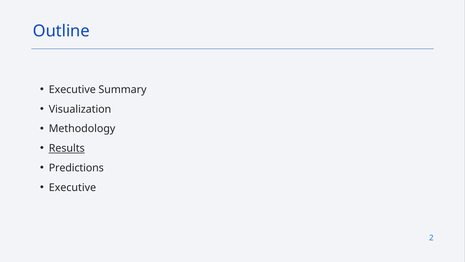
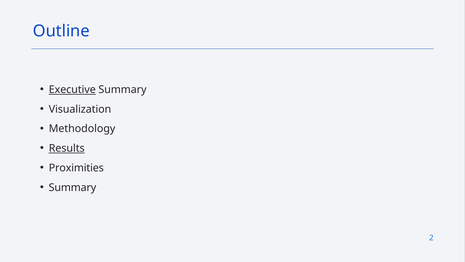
Executive at (72, 89) underline: none -> present
Predictions: Predictions -> Proximities
Executive at (72, 187): Executive -> Summary
